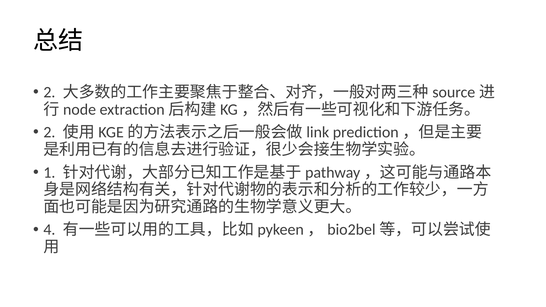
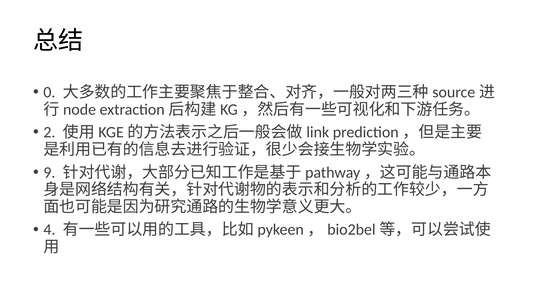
2 at (49, 92): 2 -> 0
1: 1 -> 9
